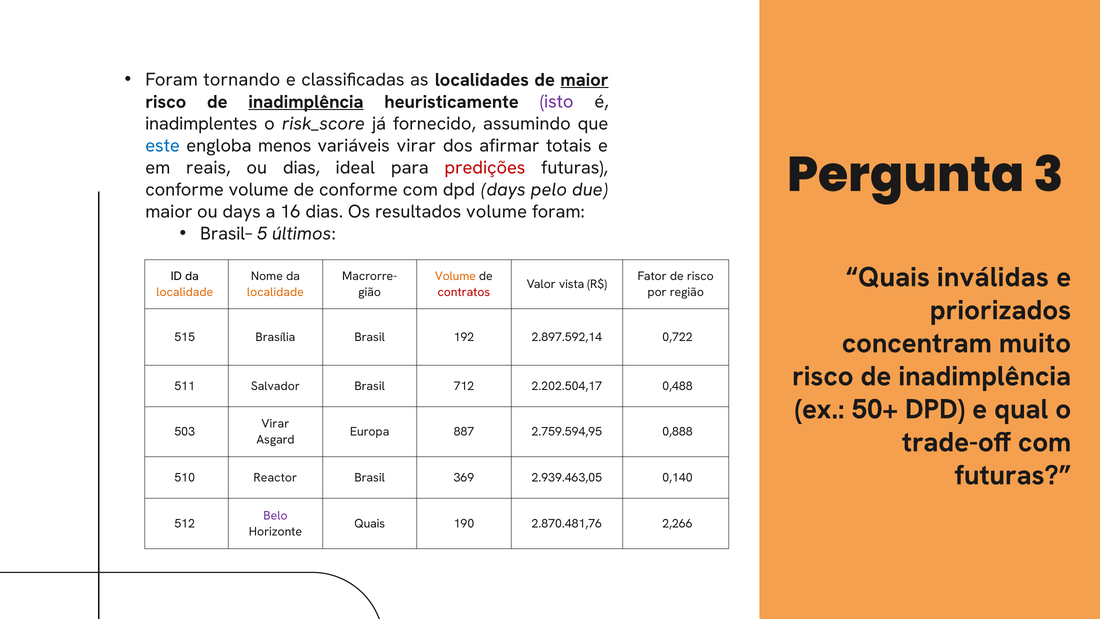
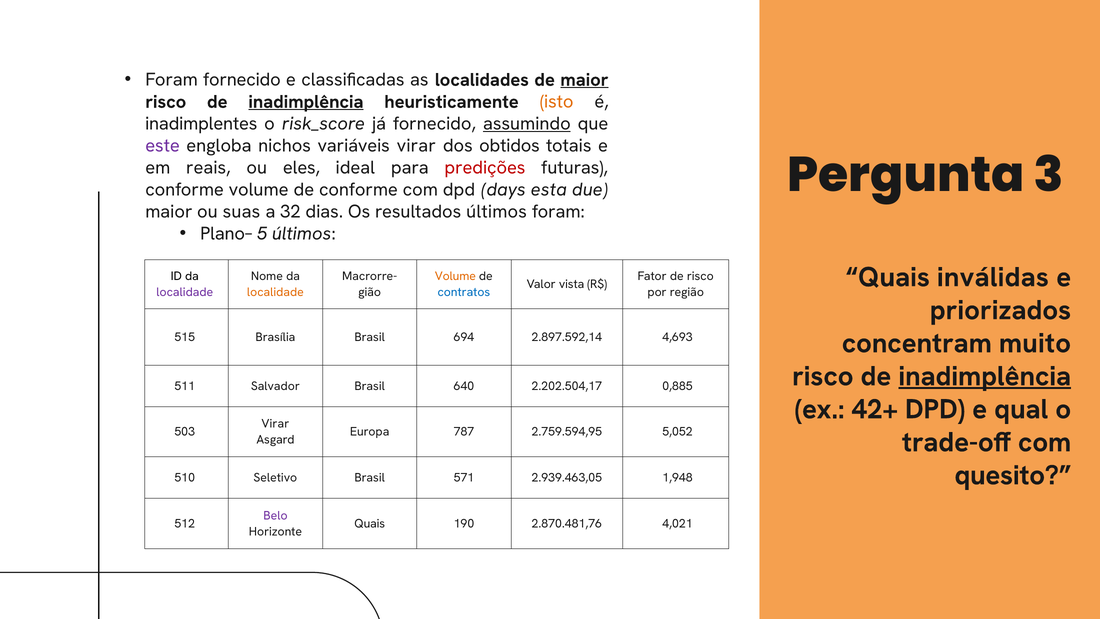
Foram tornando: tornando -> fornecido
isto colour: purple -> orange
assumindo underline: none -> present
este colour: blue -> purple
menos: menos -> nichos
afirmar: afirmar -> obtidos
ou dias: dias -> eles
pelo: pelo -> esta
ou days: days -> suas
16: 16 -> 32
resultados volume: volume -> últimos
Brasil–: Brasil– -> Plano–
localidade at (185, 292) colour: orange -> purple
contratos colour: red -> blue
192: 192 -> 694
0,722: 0,722 -> 4,693
inadimplência at (985, 376) underline: none -> present
712: 712 -> 640
0,488: 0,488 -> 0,885
50+: 50+ -> 42+
887: 887 -> 787
0,888: 0,888 -> 5,052
futuras at (1013, 475): futuras -> quesito
Reactor: Reactor -> Seletivo
369: 369 -> 571
0,140: 0,140 -> 1,948
2,266: 2,266 -> 4,021
